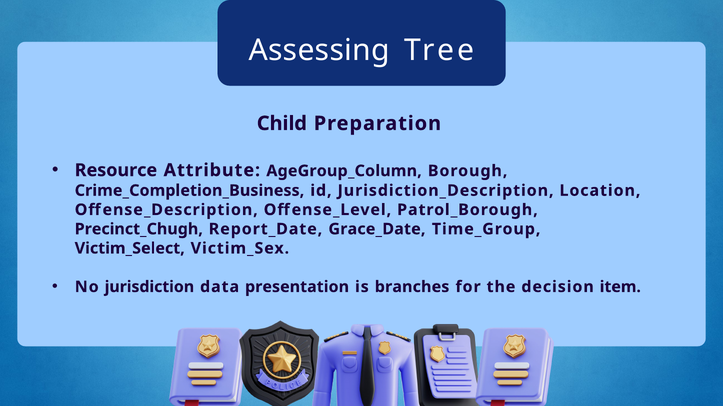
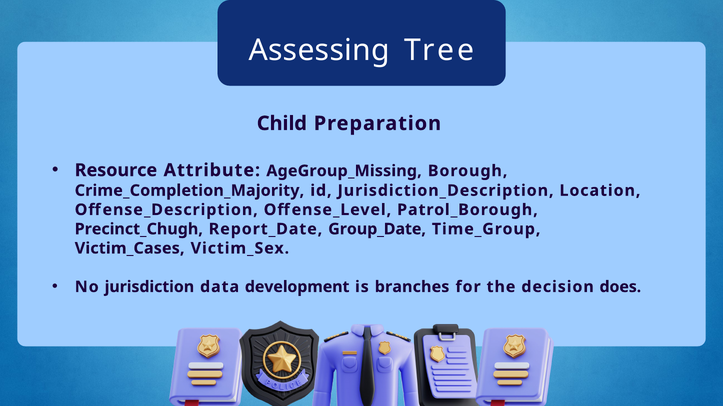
AgeGroup_Column: AgeGroup_Column -> AgeGroup_Missing
Crime_Completion_Business: Crime_Completion_Business -> Crime_Completion_Majority
Grace_Date: Grace_Date -> Group_Date
Victim_Select: Victim_Select -> Victim_Cases
presentation: presentation -> development
item: item -> does
